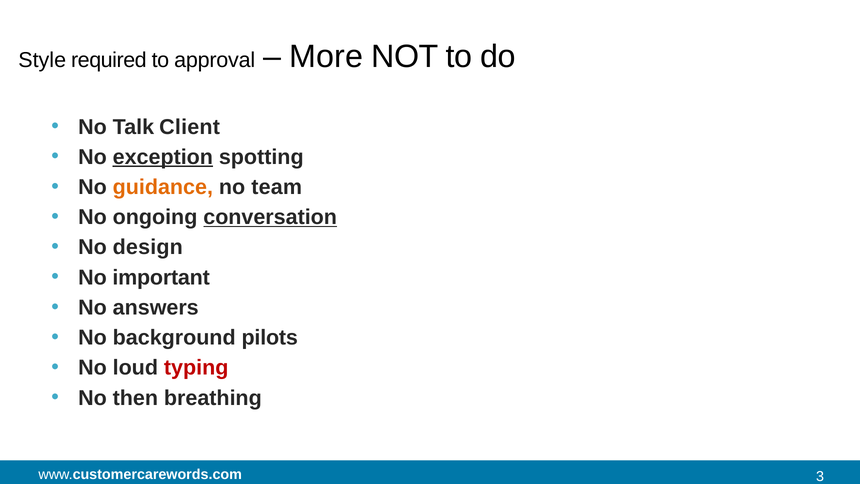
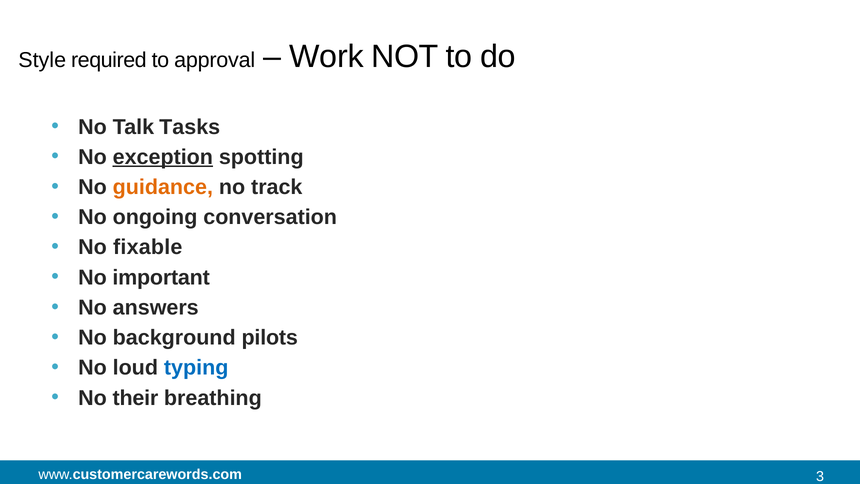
More: More -> Work
Client: Client -> Tasks
team: team -> track
conversation underline: present -> none
design: design -> fixable
typing colour: red -> blue
then: then -> their
